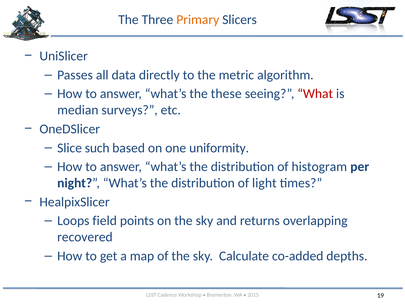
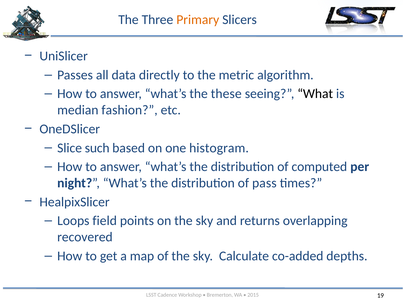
What colour: red -> black
surveys: surveys -> fashion
uniformity: uniformity -> histogram
histogram: histogram -> computed
light: light -> pass
